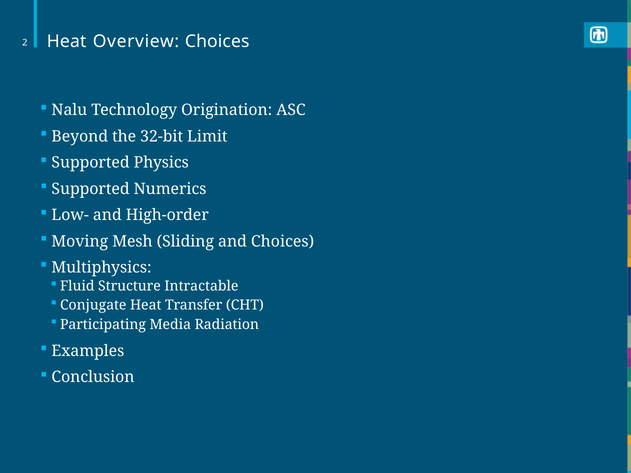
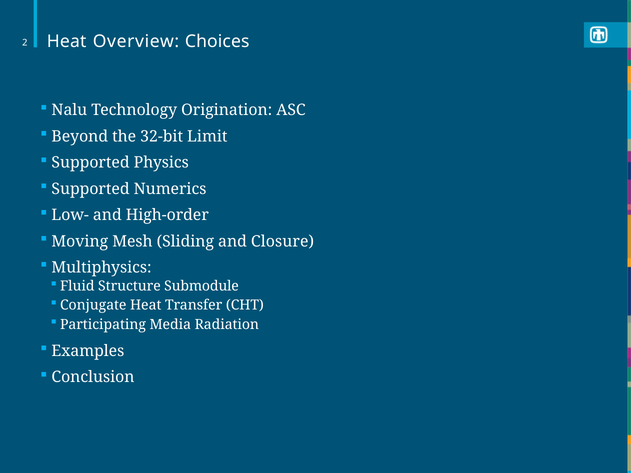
and Choices: Choices -> Closure
Intractable: Intractable -> Submodule
